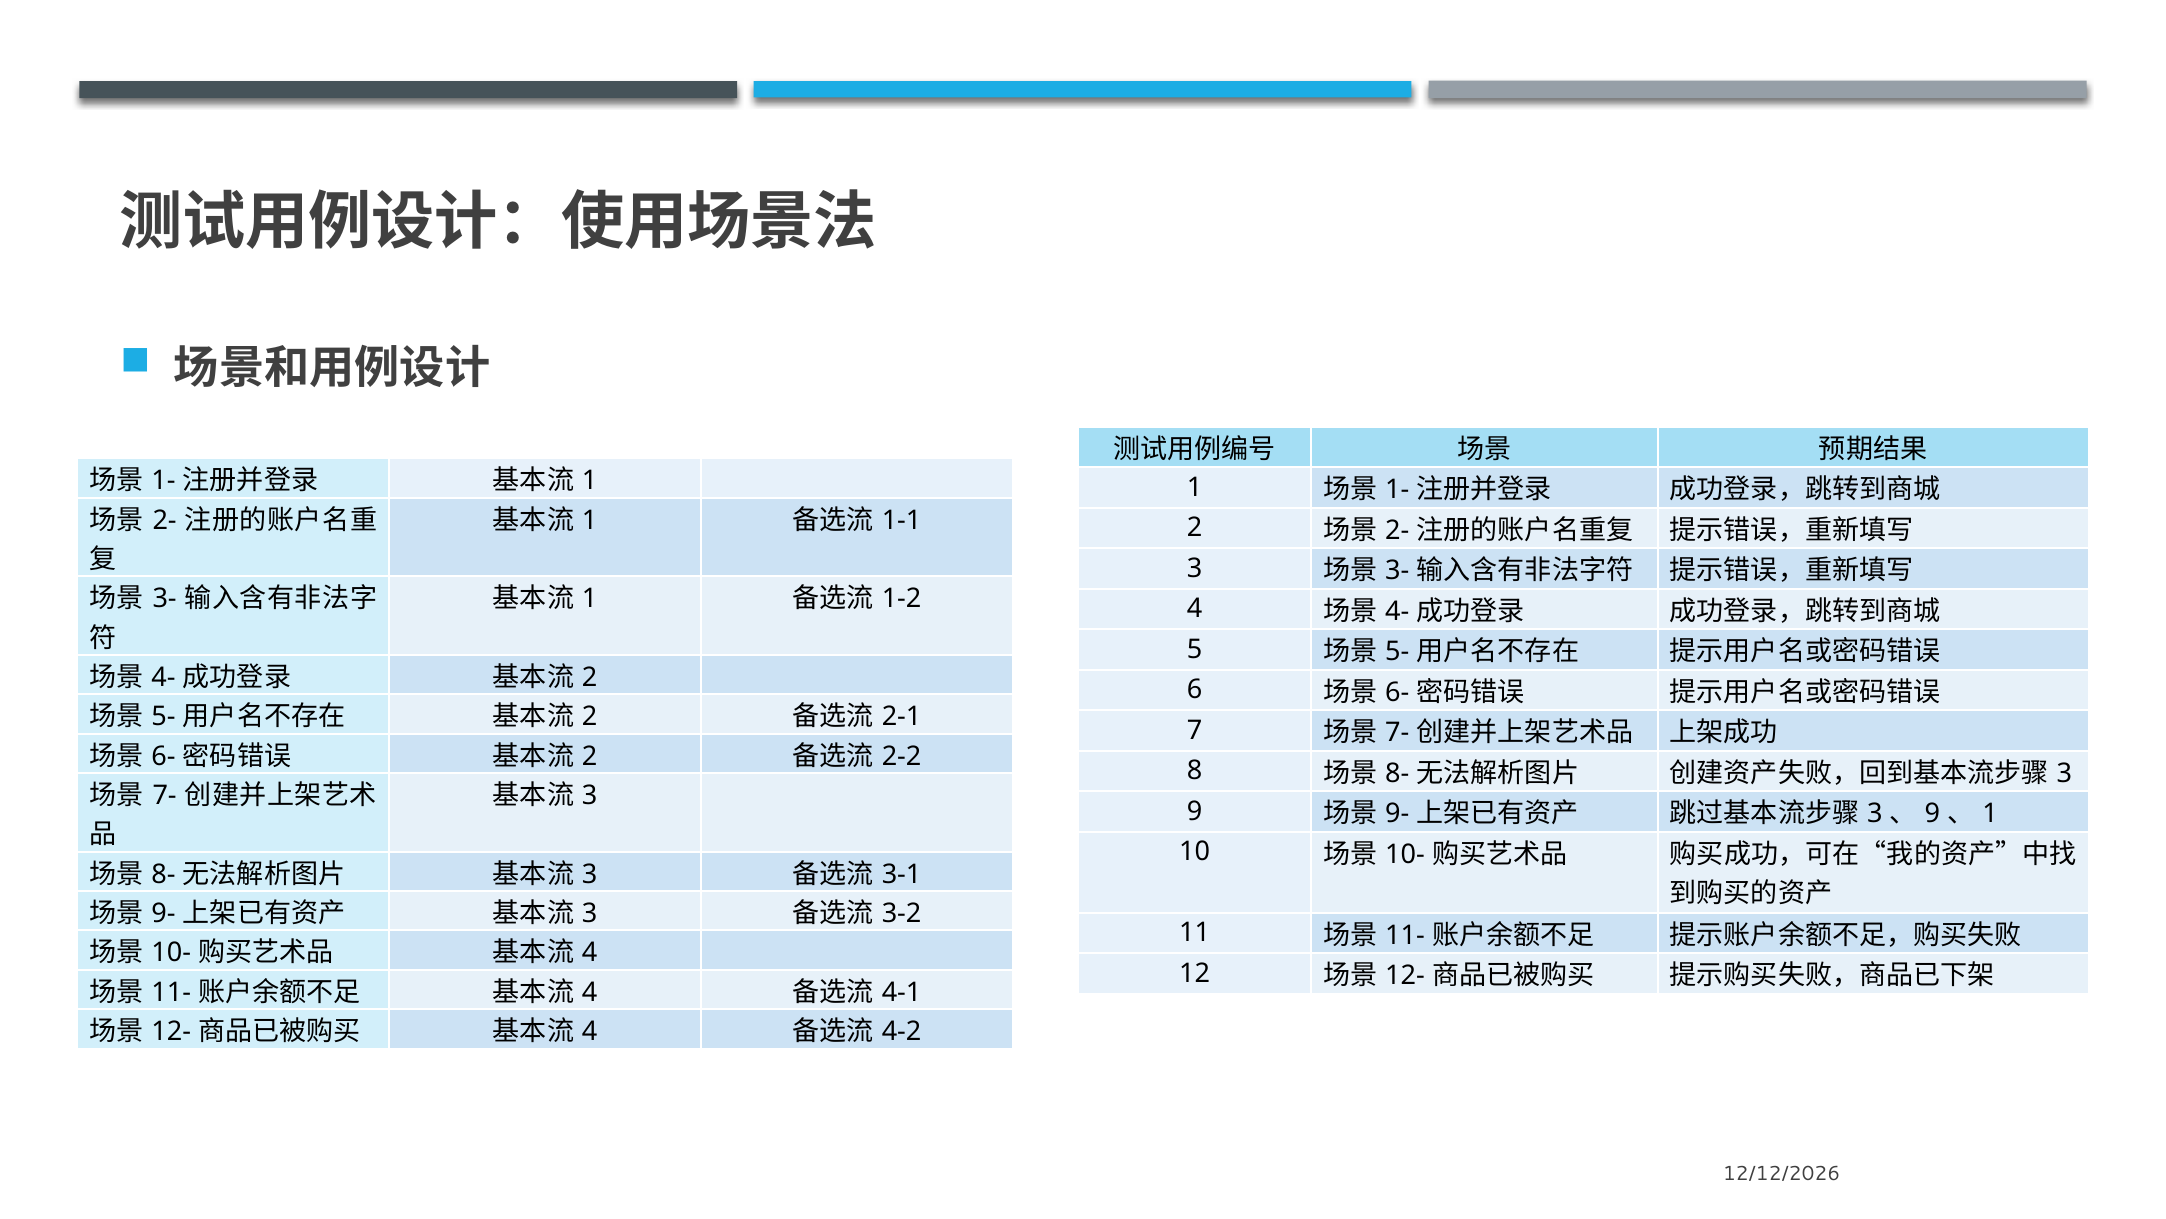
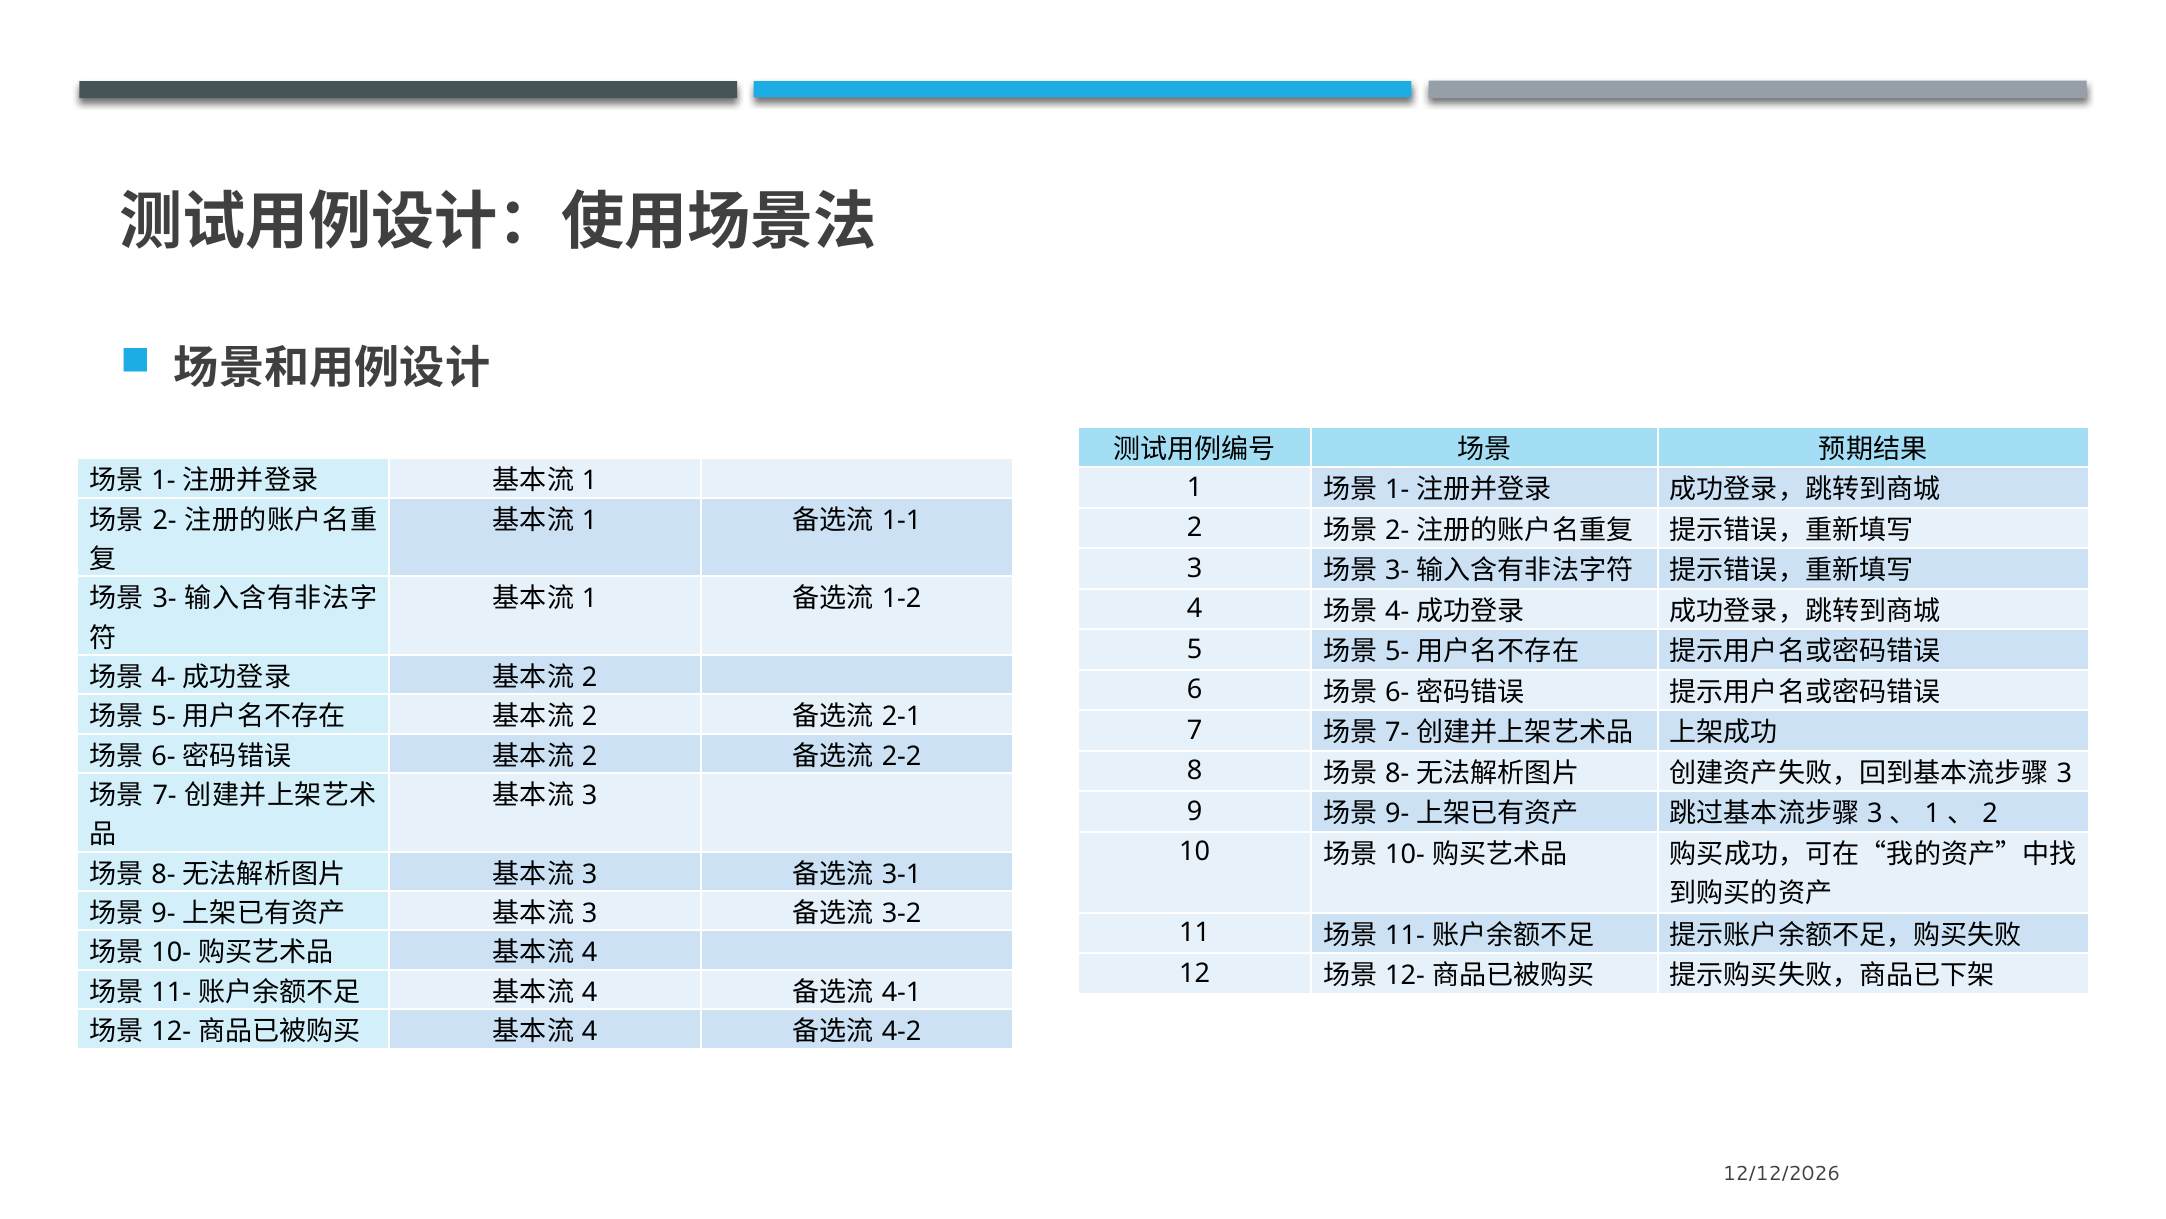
9 at (1932, 813): 9 -> 1
1 at (1990, 813): 1 -> 2
